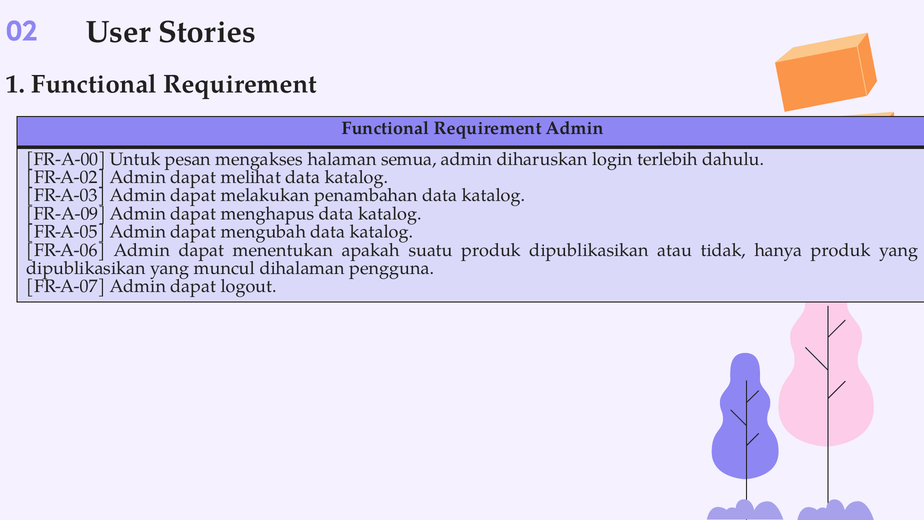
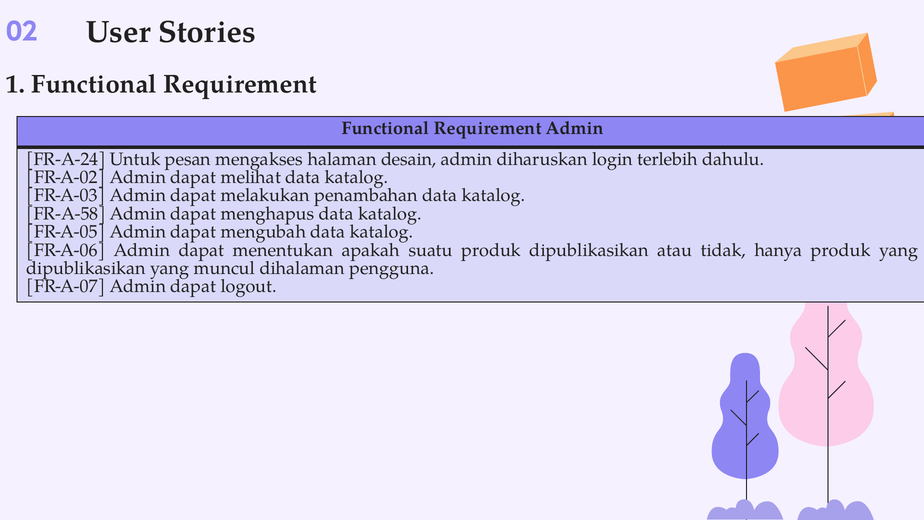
FR-A-00: FR-A-00 -> FR-A-24
semua: semua -> desain
FR-A-09: FR-A-09 -> FR-A-58
